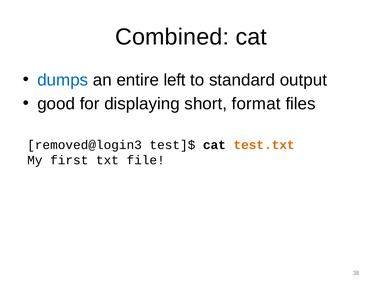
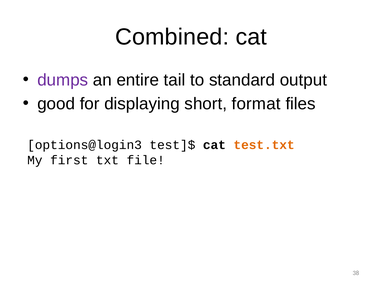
dumps colour: blue -> purple
left: left -> tail
removed@login3: removed@login3 -> options@login3
